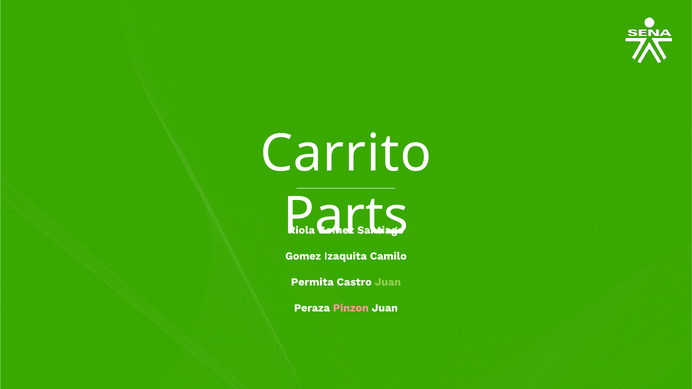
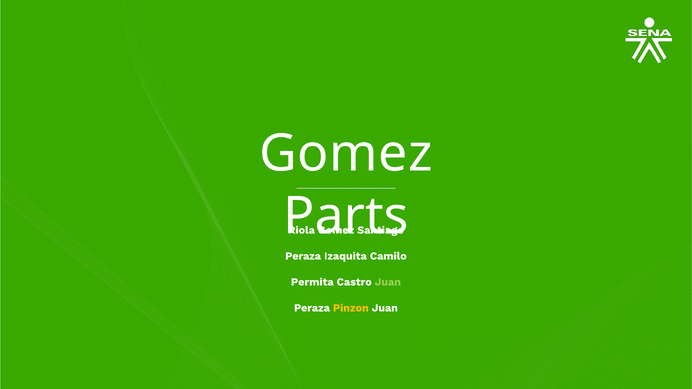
Carrito at (346, 154): Carrito -> Gomez
Gomez at (303, 256): Gomez -> Peraza
Pinzon colour: pink -> yellow
